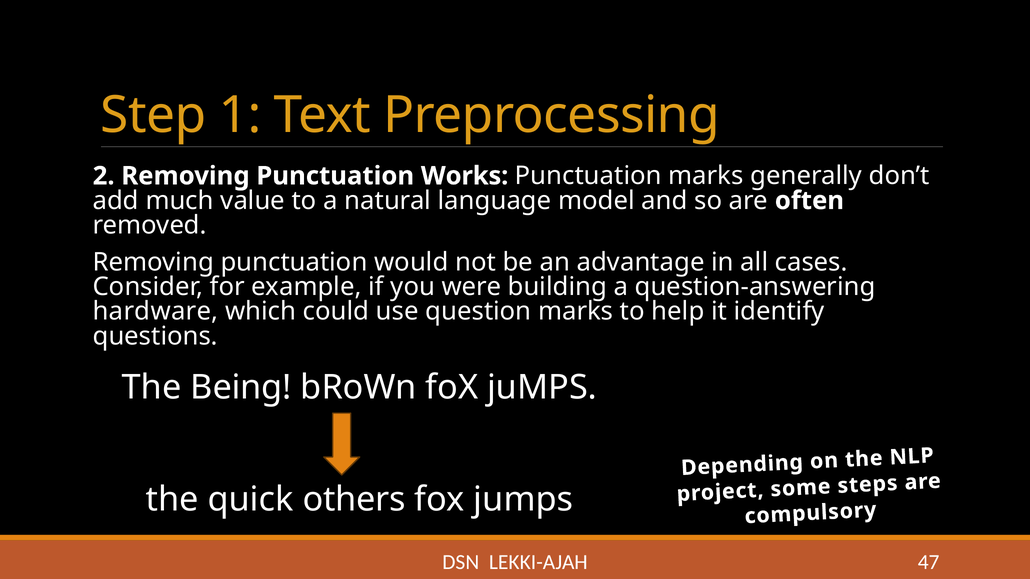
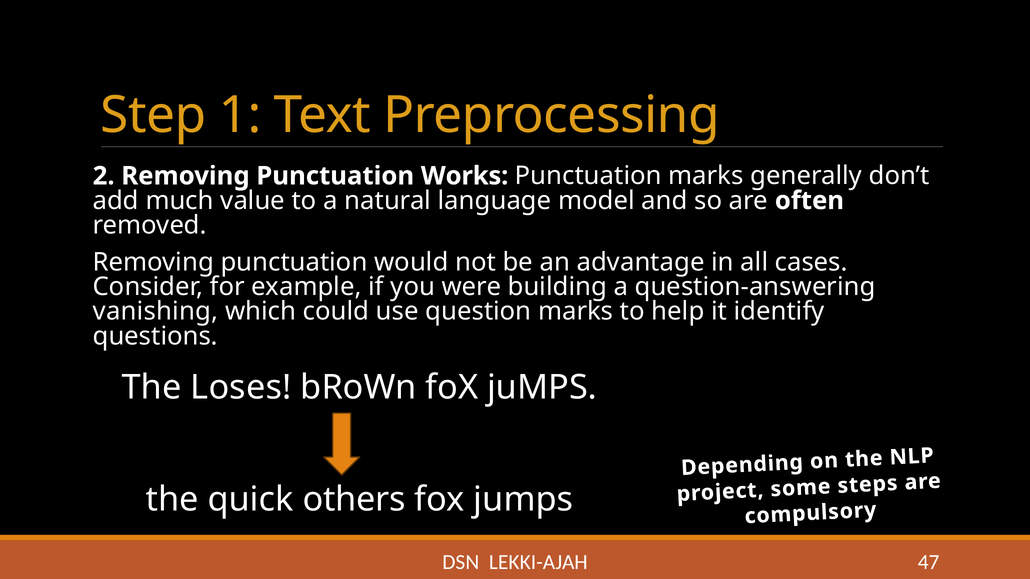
hardware: hardware -> vanishing
Being: Being -> Loses
